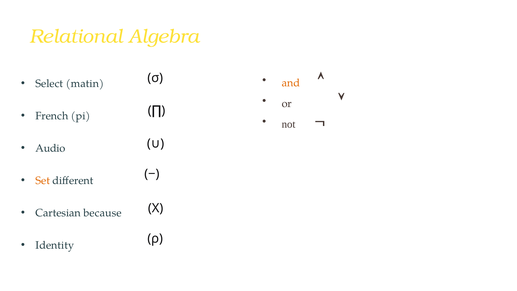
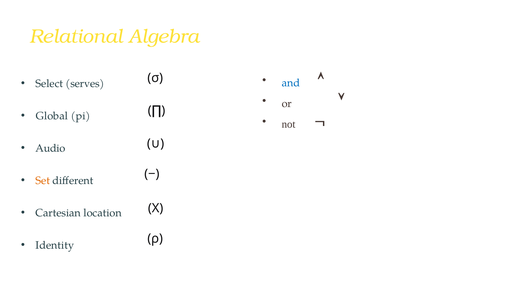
matin: matin -> serves
and colour: orange -> blue
French: French -> Global
because: because -> location
